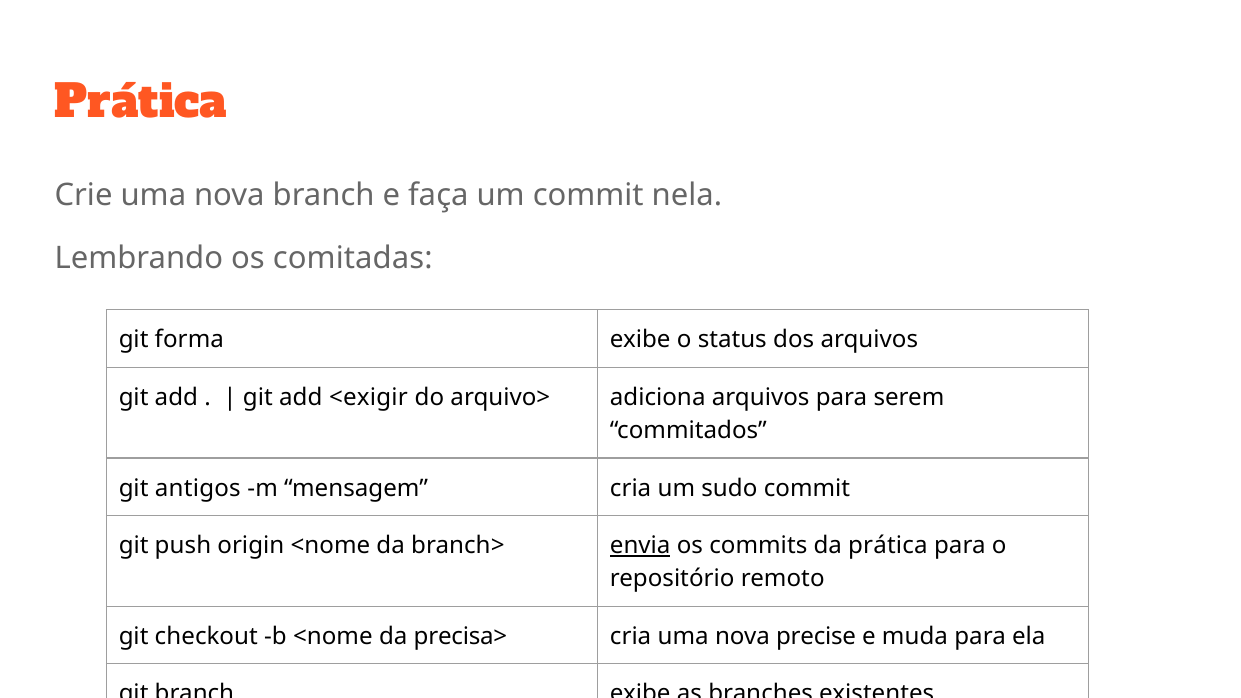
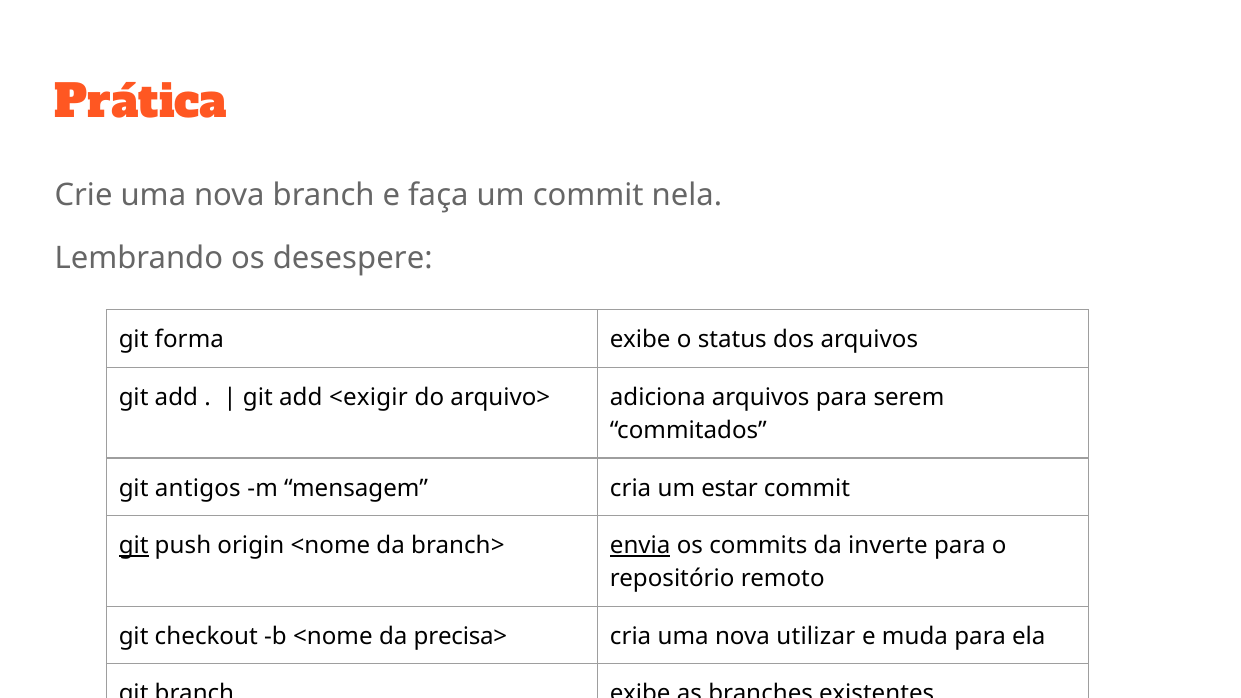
comitadas: comitadas -> desespere
sudo: sudo -> estar
git at (134, 546) underline: none -> present
da prática: prática -> inverte
precise: precise -> utilizar
